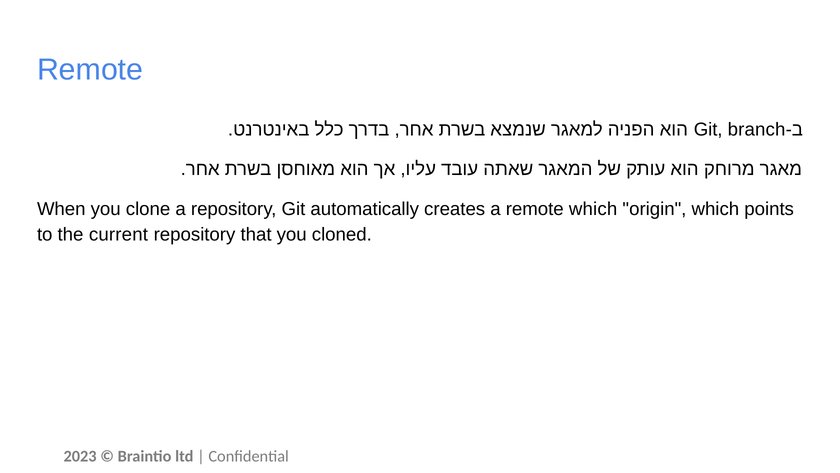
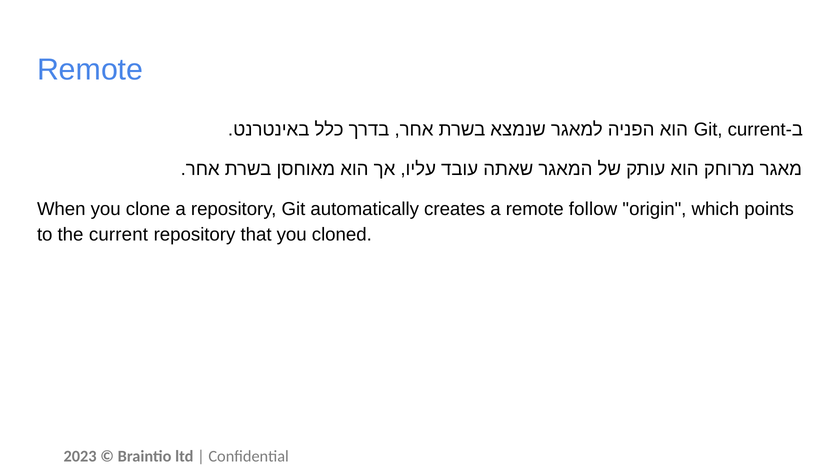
Git branch: branch -> current
remote which: which -> follow
